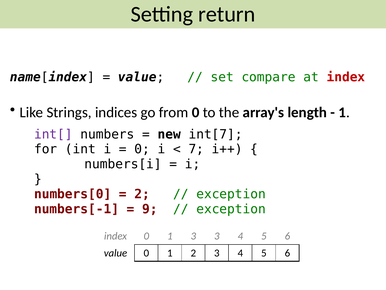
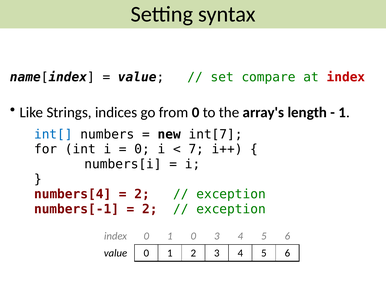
return: return -> syntax
int[ colour: purple -> blue
numbers[0: numbers[0 -> numbers[4
9 at (150, 209): 9 -> 2
1 3: 3 -> 0
